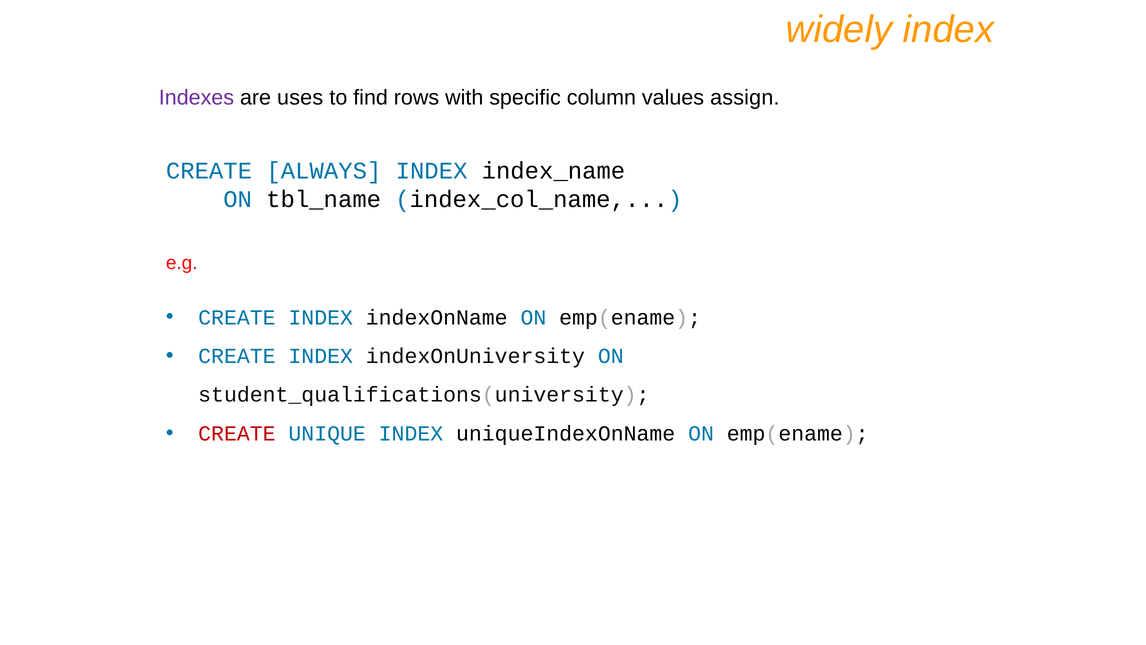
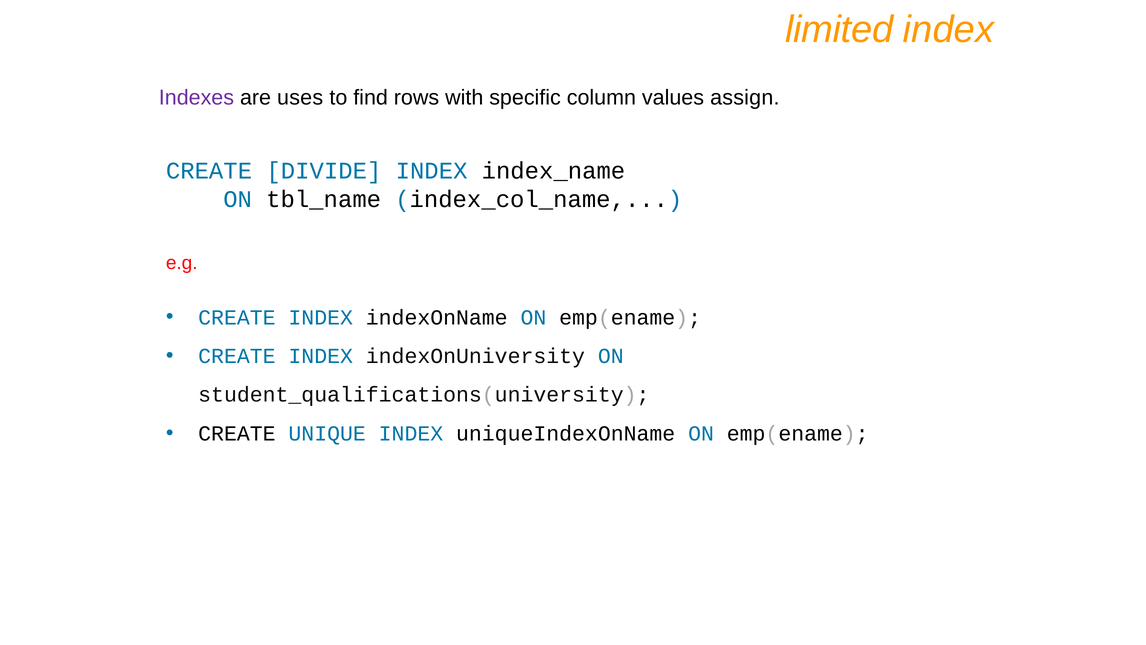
widely: widely -> limited
ALWAYS: ALWAYS -> DIVIDE
CREATE at (237, 433) colour: red -> black
